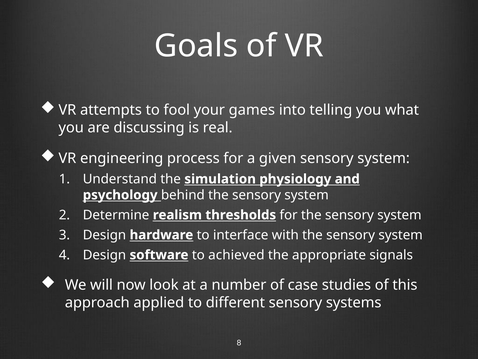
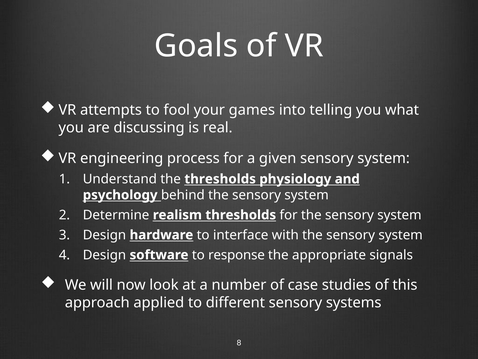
the simulation: simulation -> thresholds
achieved: achieved -> response
